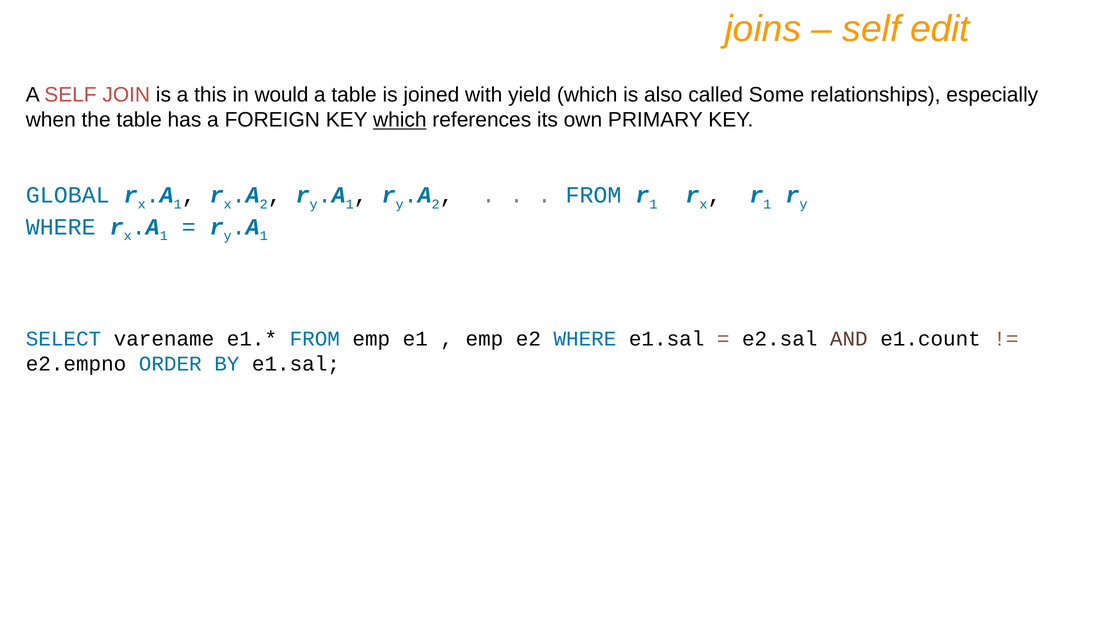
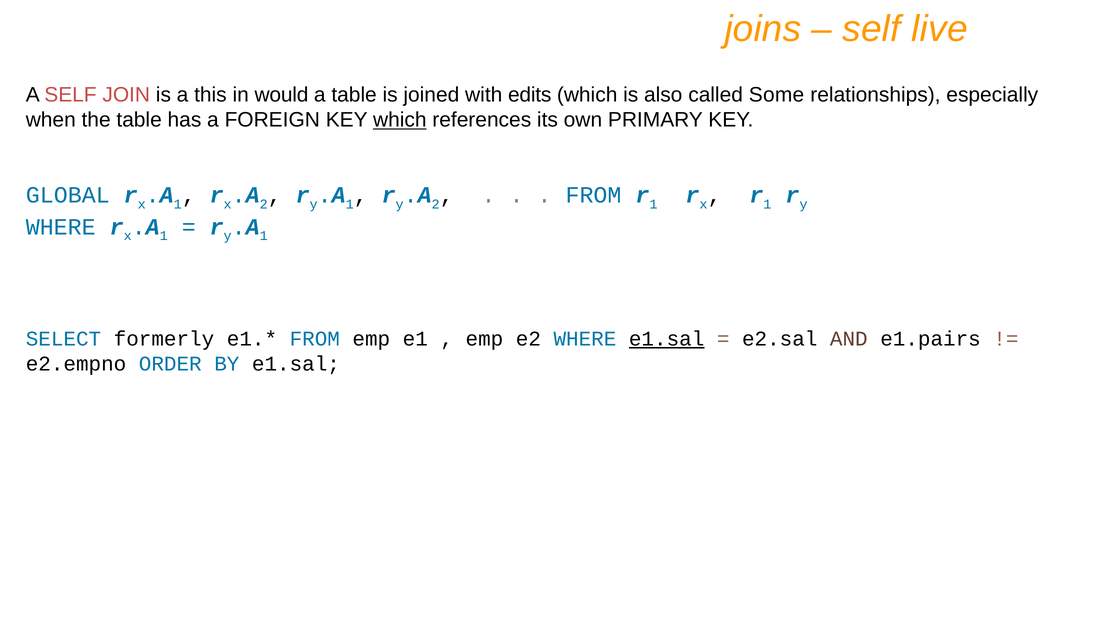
edit: edit -> live
yield: yield -> edits
varename: varename -> formerly
e1.sal at (667, 339) underline: none -> present
e1.count: e1.count -> e1.pairs
